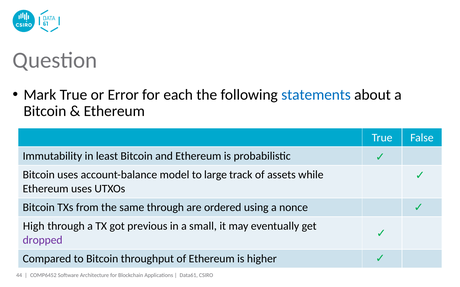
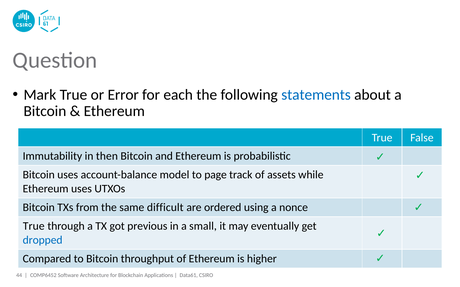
least: least -> then
large: large -> page
same through: through -> difficult
High at (34, 226): High -> True
dropped colour: purple -> blue
